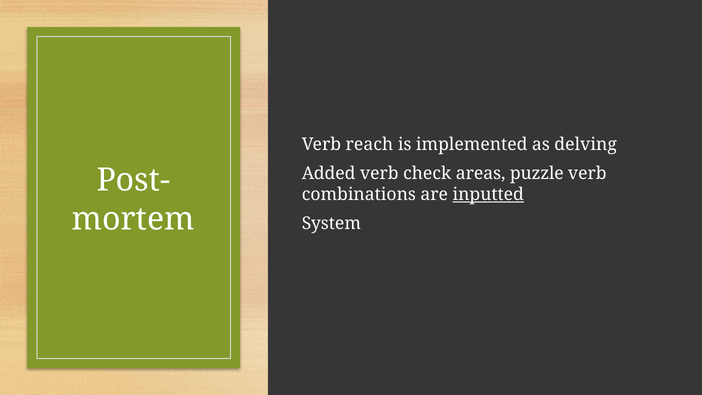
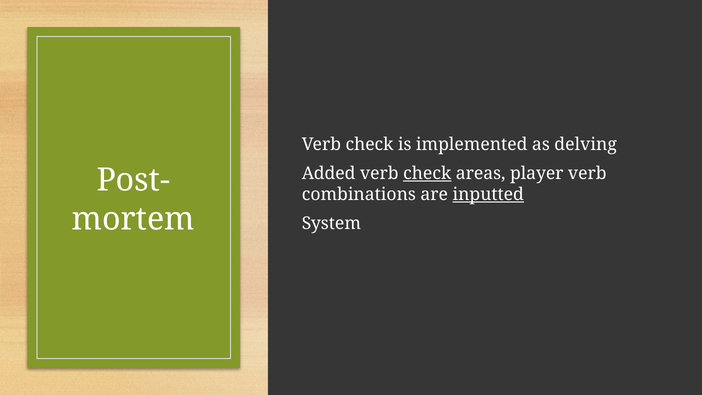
reach at (369, 144): reach -> check
check at (427, 173) underline: none -> present
puzzle: puzzle -> player
